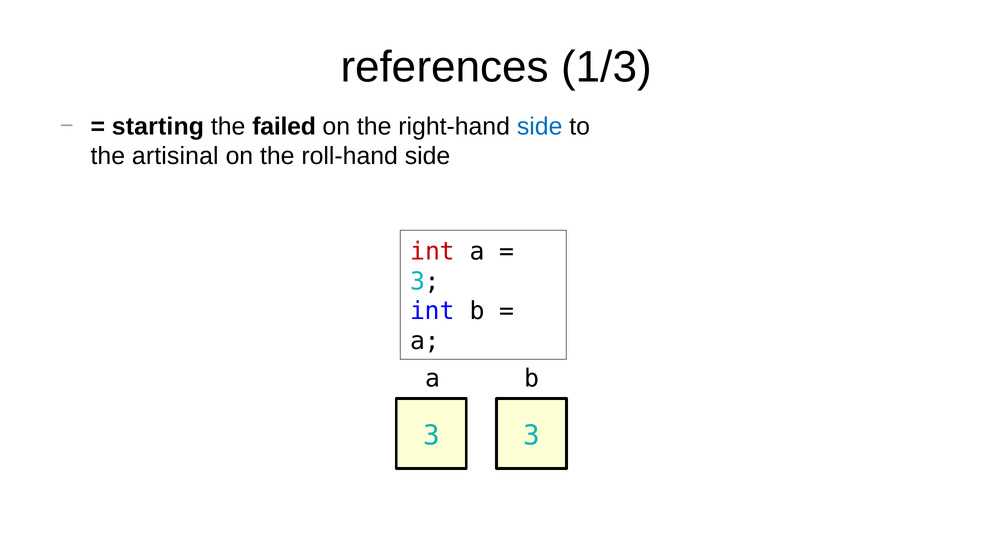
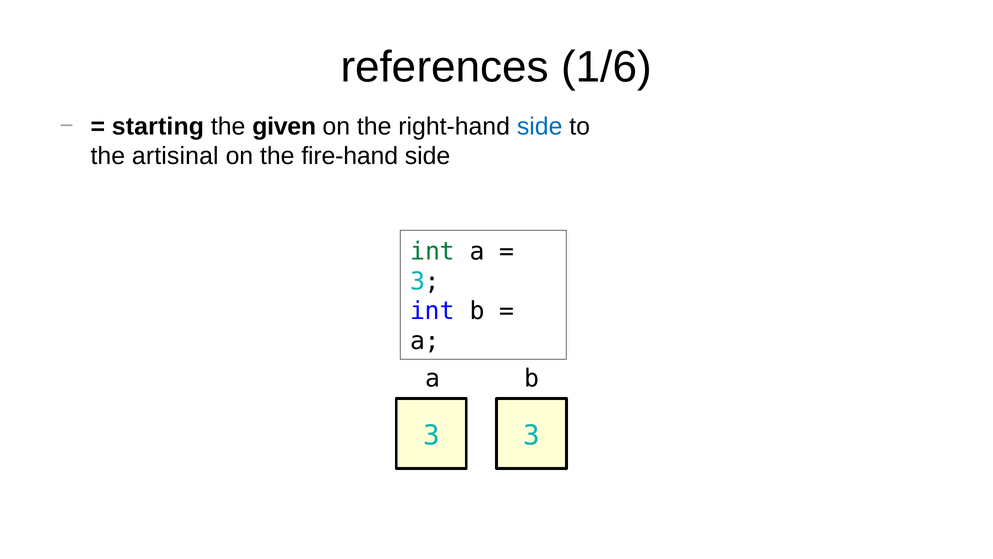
1/3: 1/3 -> 1/6
failed: failed -> given
roll-hand: roll-hand -> fire-hand
int at (432, 251) colour: red -> green
